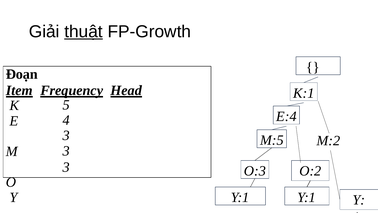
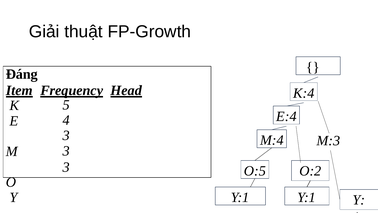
thuật underline: present -> none
Đoạn: Đoạn -> Đáng
K:1: K:1 -> K:4
M:5: M:5 -> M:4
M:2: M:2 -> M:3
O:3: O:3 -> O:5
